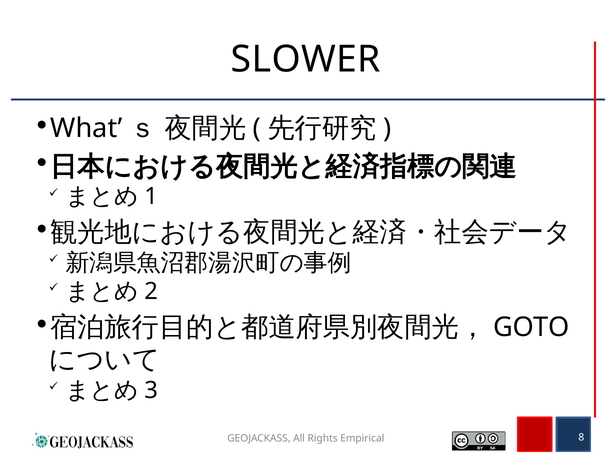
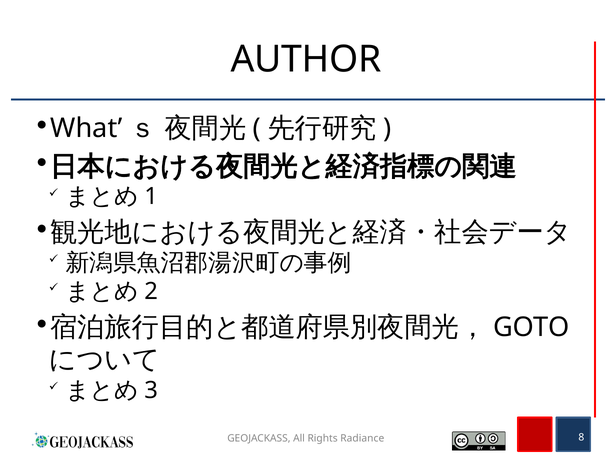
SLOWER: SLOWER -> AUTHOR
Empirical: Empirical -> Radiance
